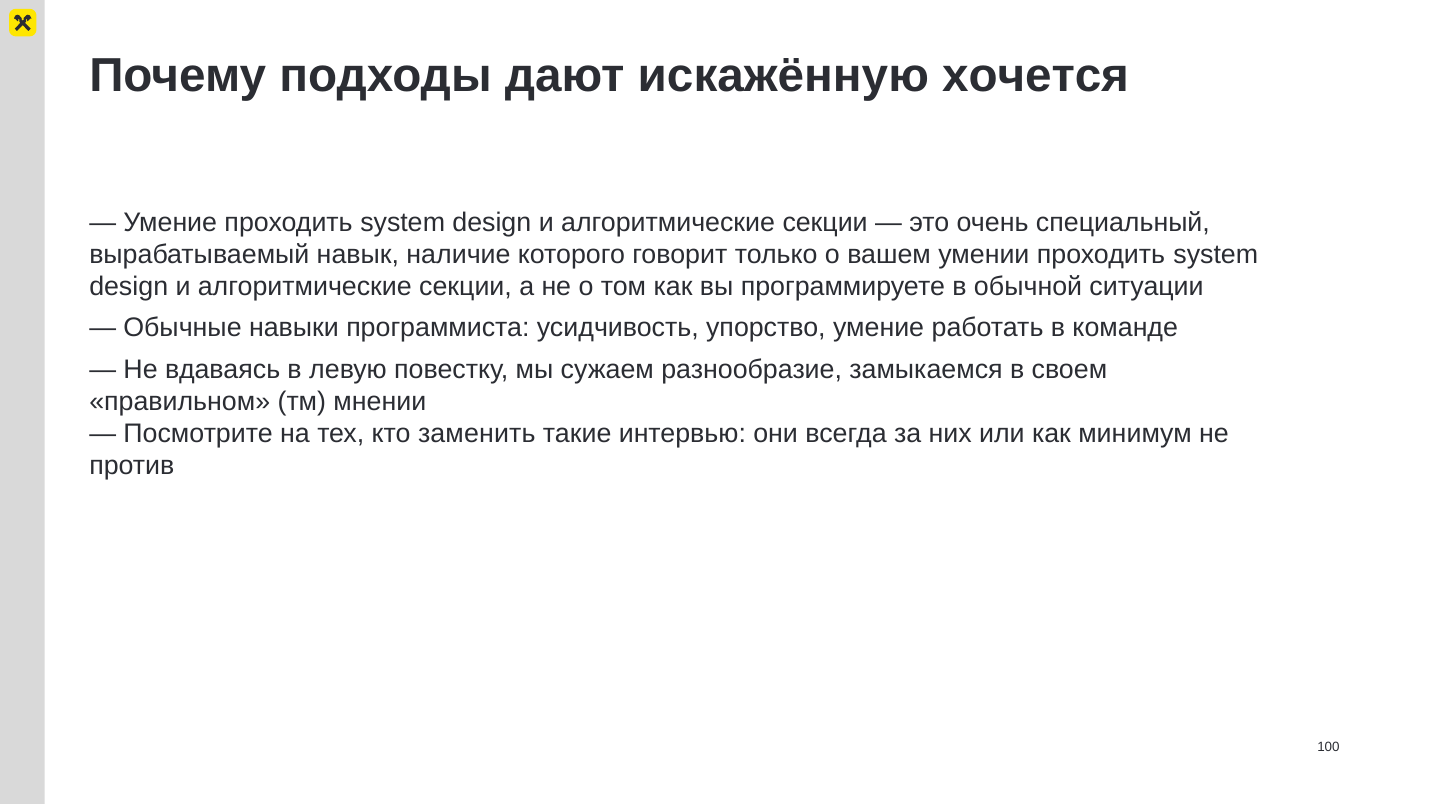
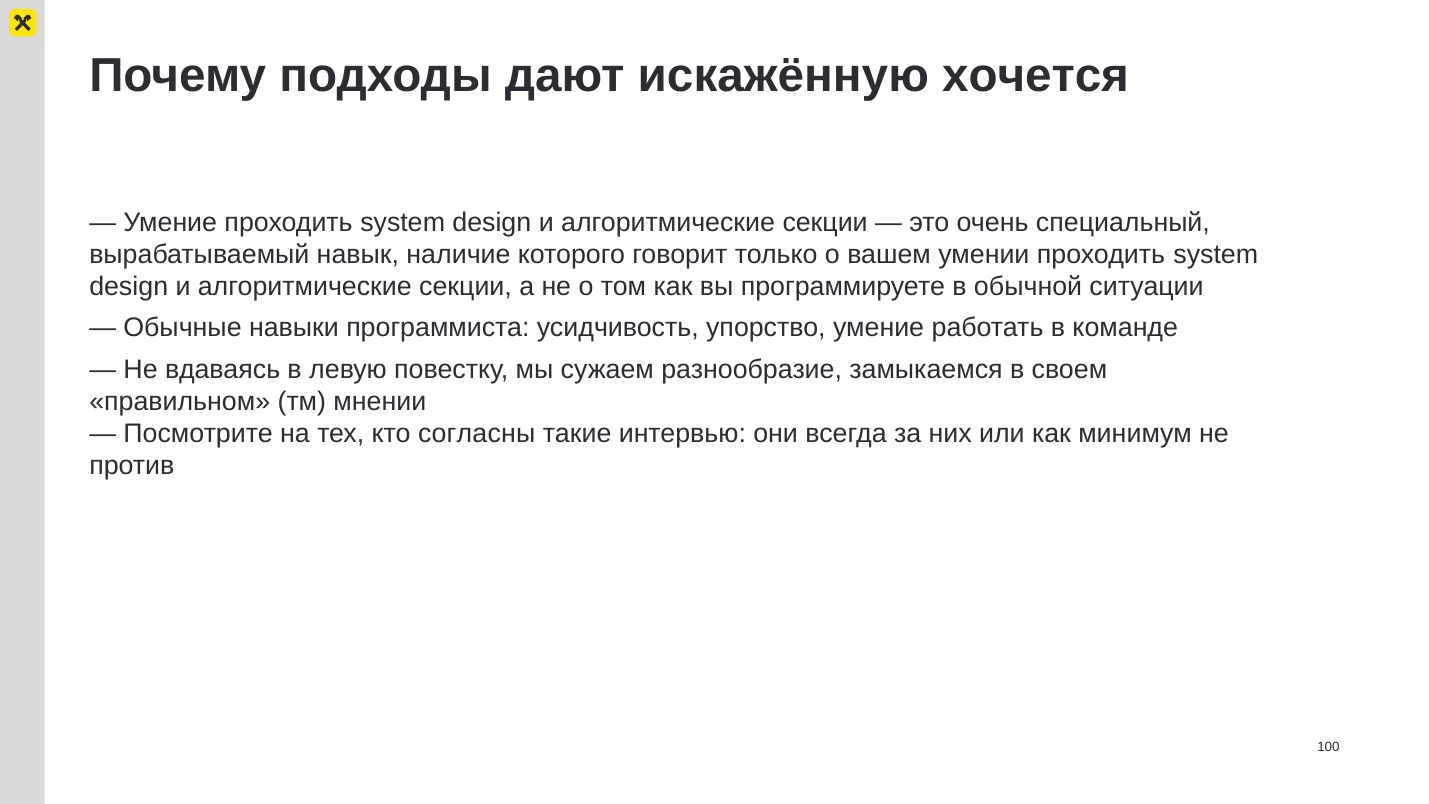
заменить: заменить -> согласны
